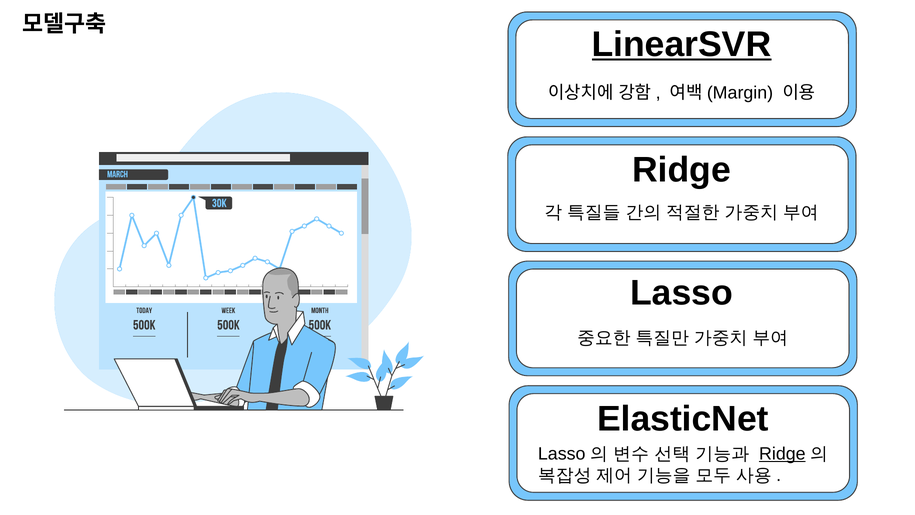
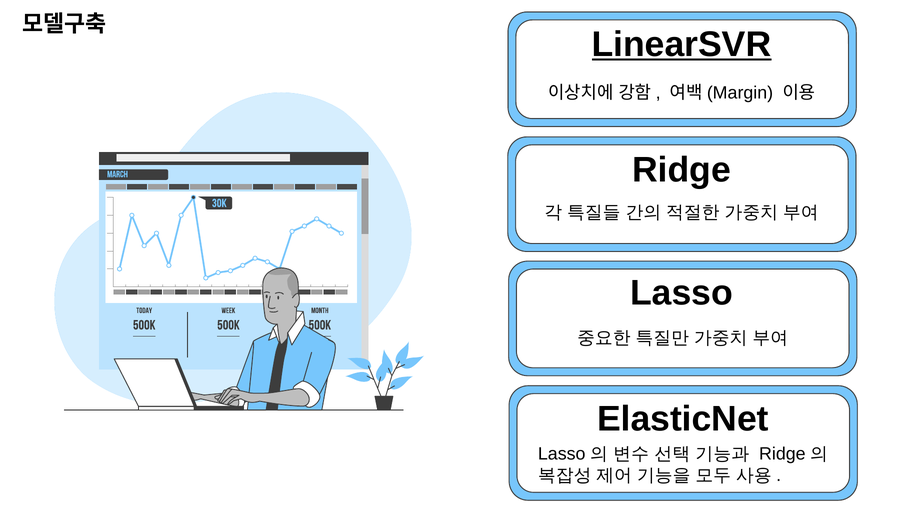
Ridge at (782, 454) underline: present -> none
